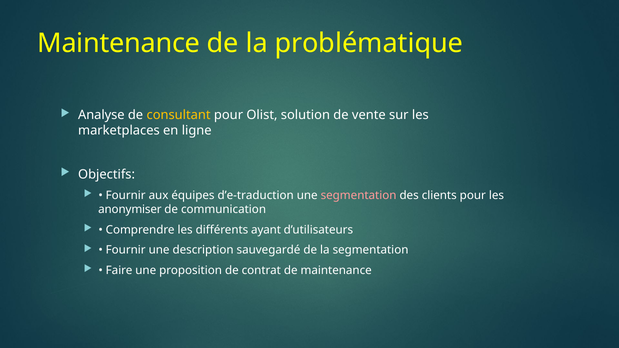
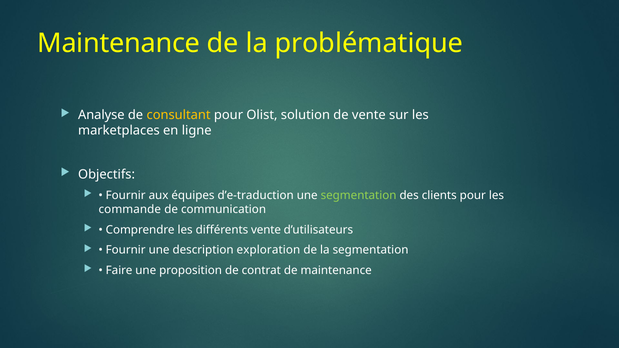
segmentation at (359, 196) colour: pink -> light green
anonymiser: anonymiser -> commande
différents ayant: ayant -> vente
sauvegardé: sauvegardé -> exploration
